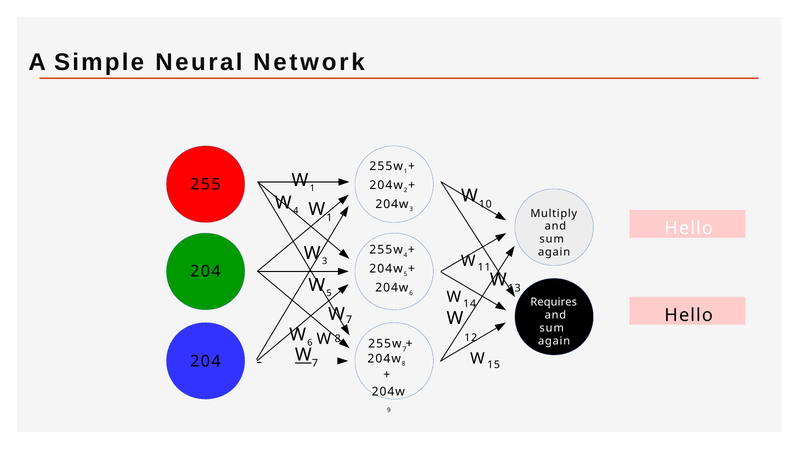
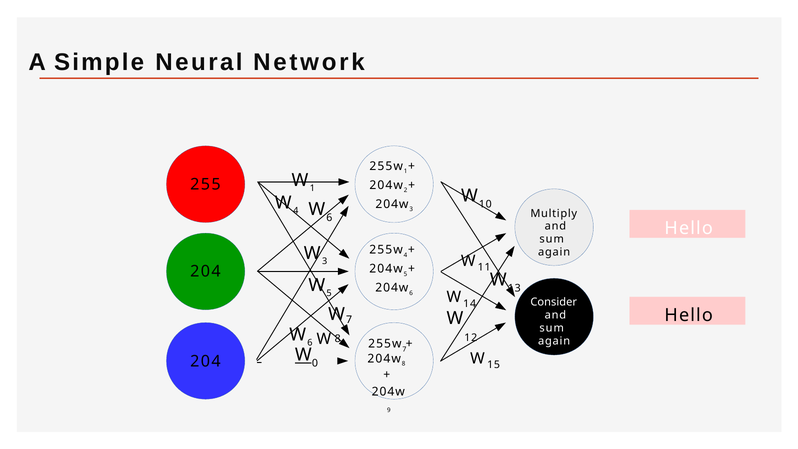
1 at (329, 217): 1 -> 6
Requires: Requires -> Consider
W 7: 7 -> 0
